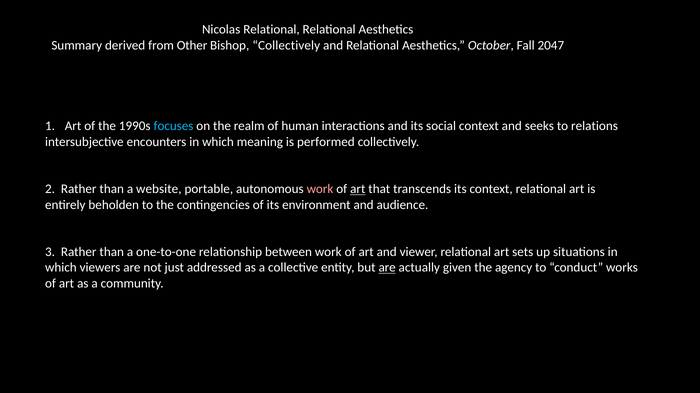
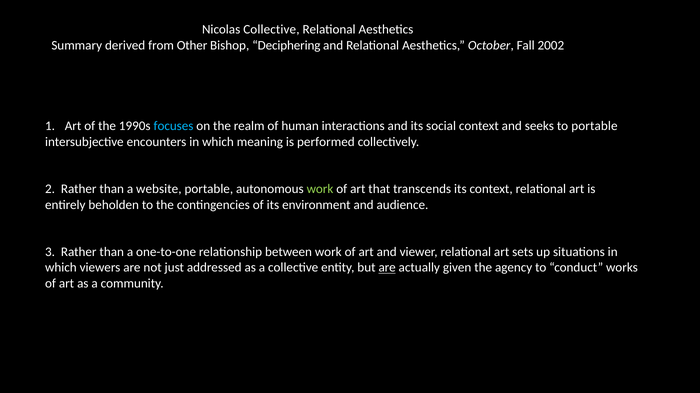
Nicolas Relational: Relational -> Collective
Bishop Collectively: Collectively -> Deciphering
2047: 2047 -> 2002
to relations: relations -> portable
work at (320, 189) colour: pink -> light green
art at (358, 189) underline: present -> none
